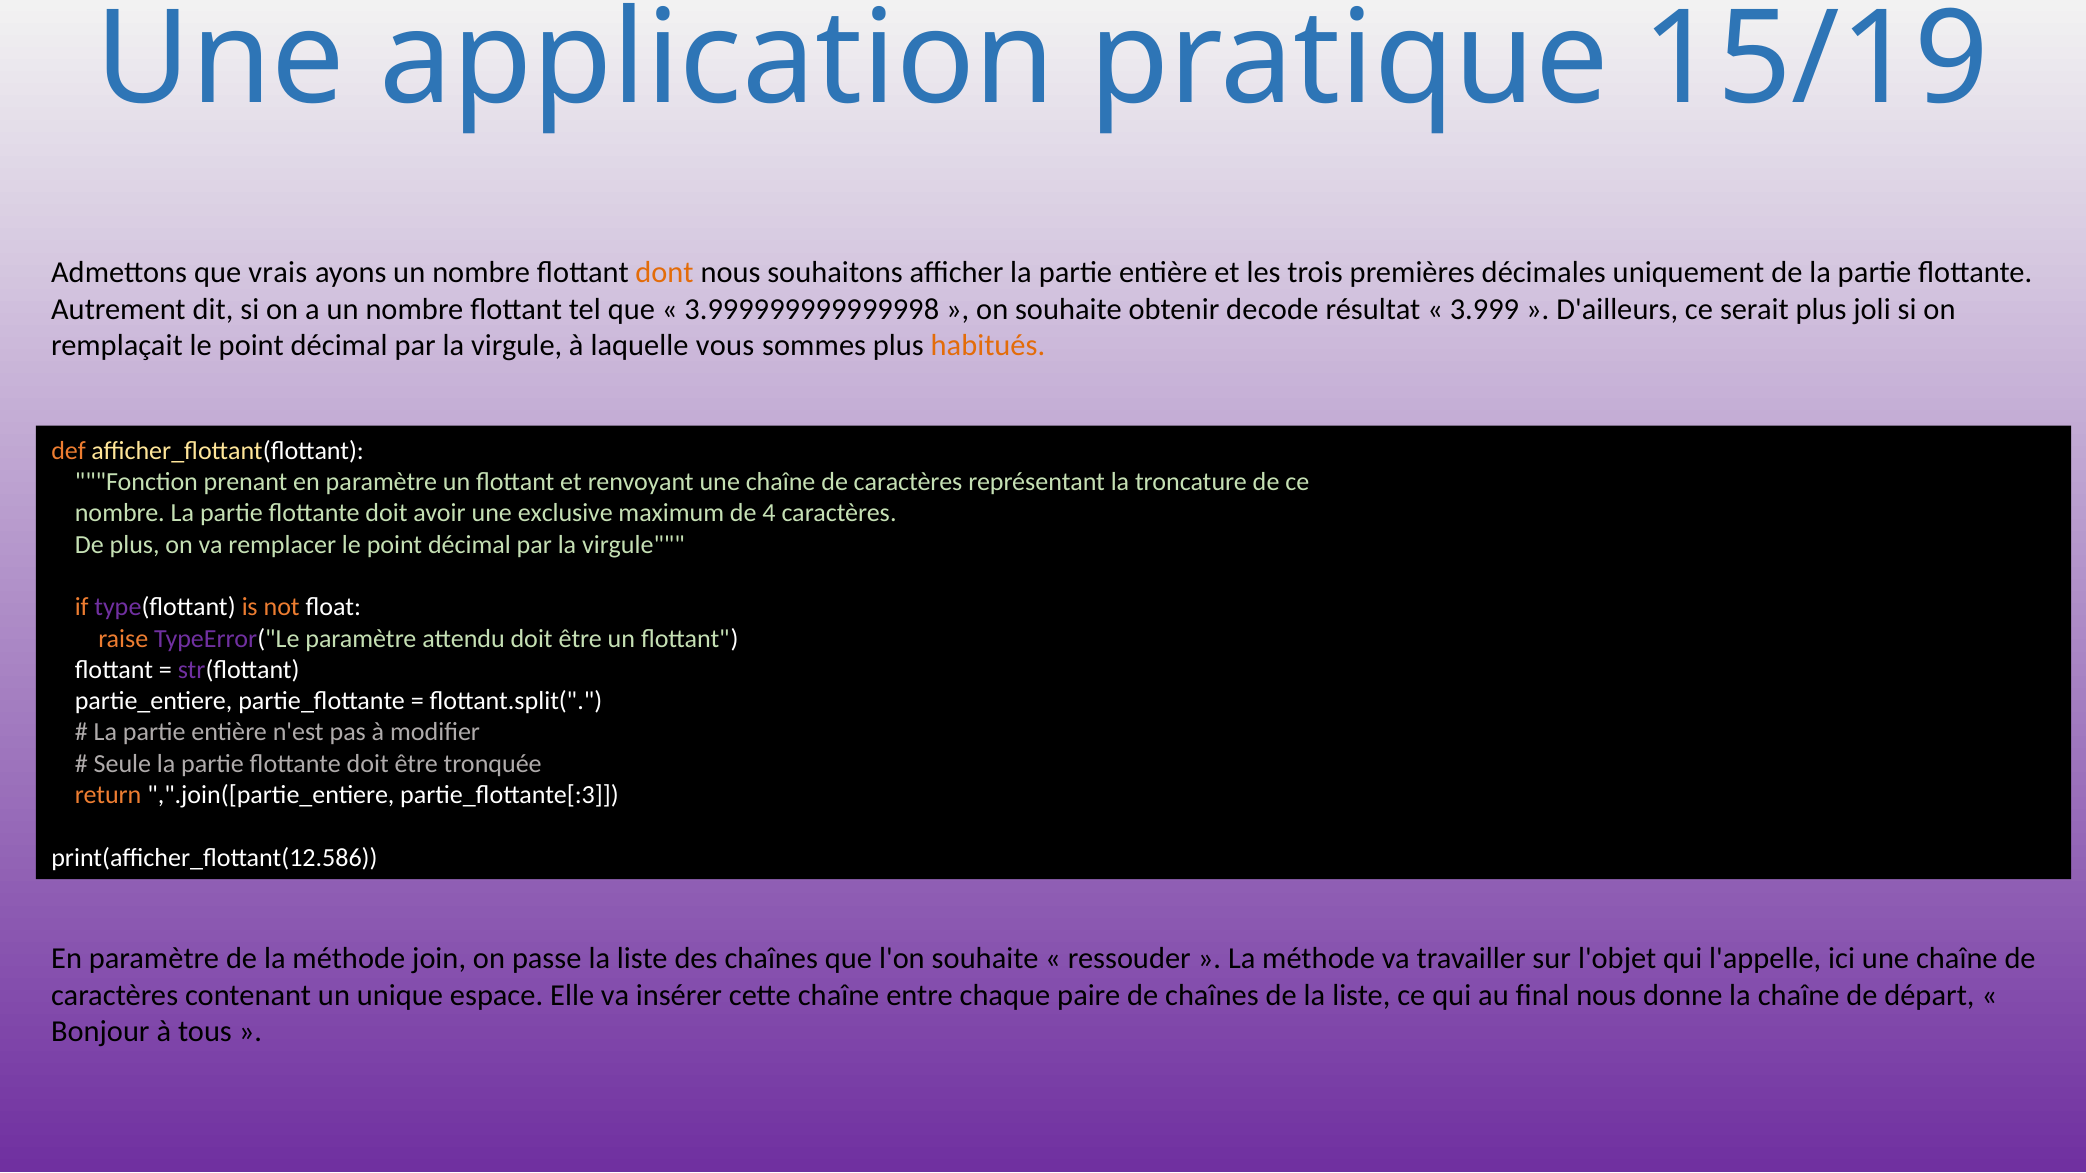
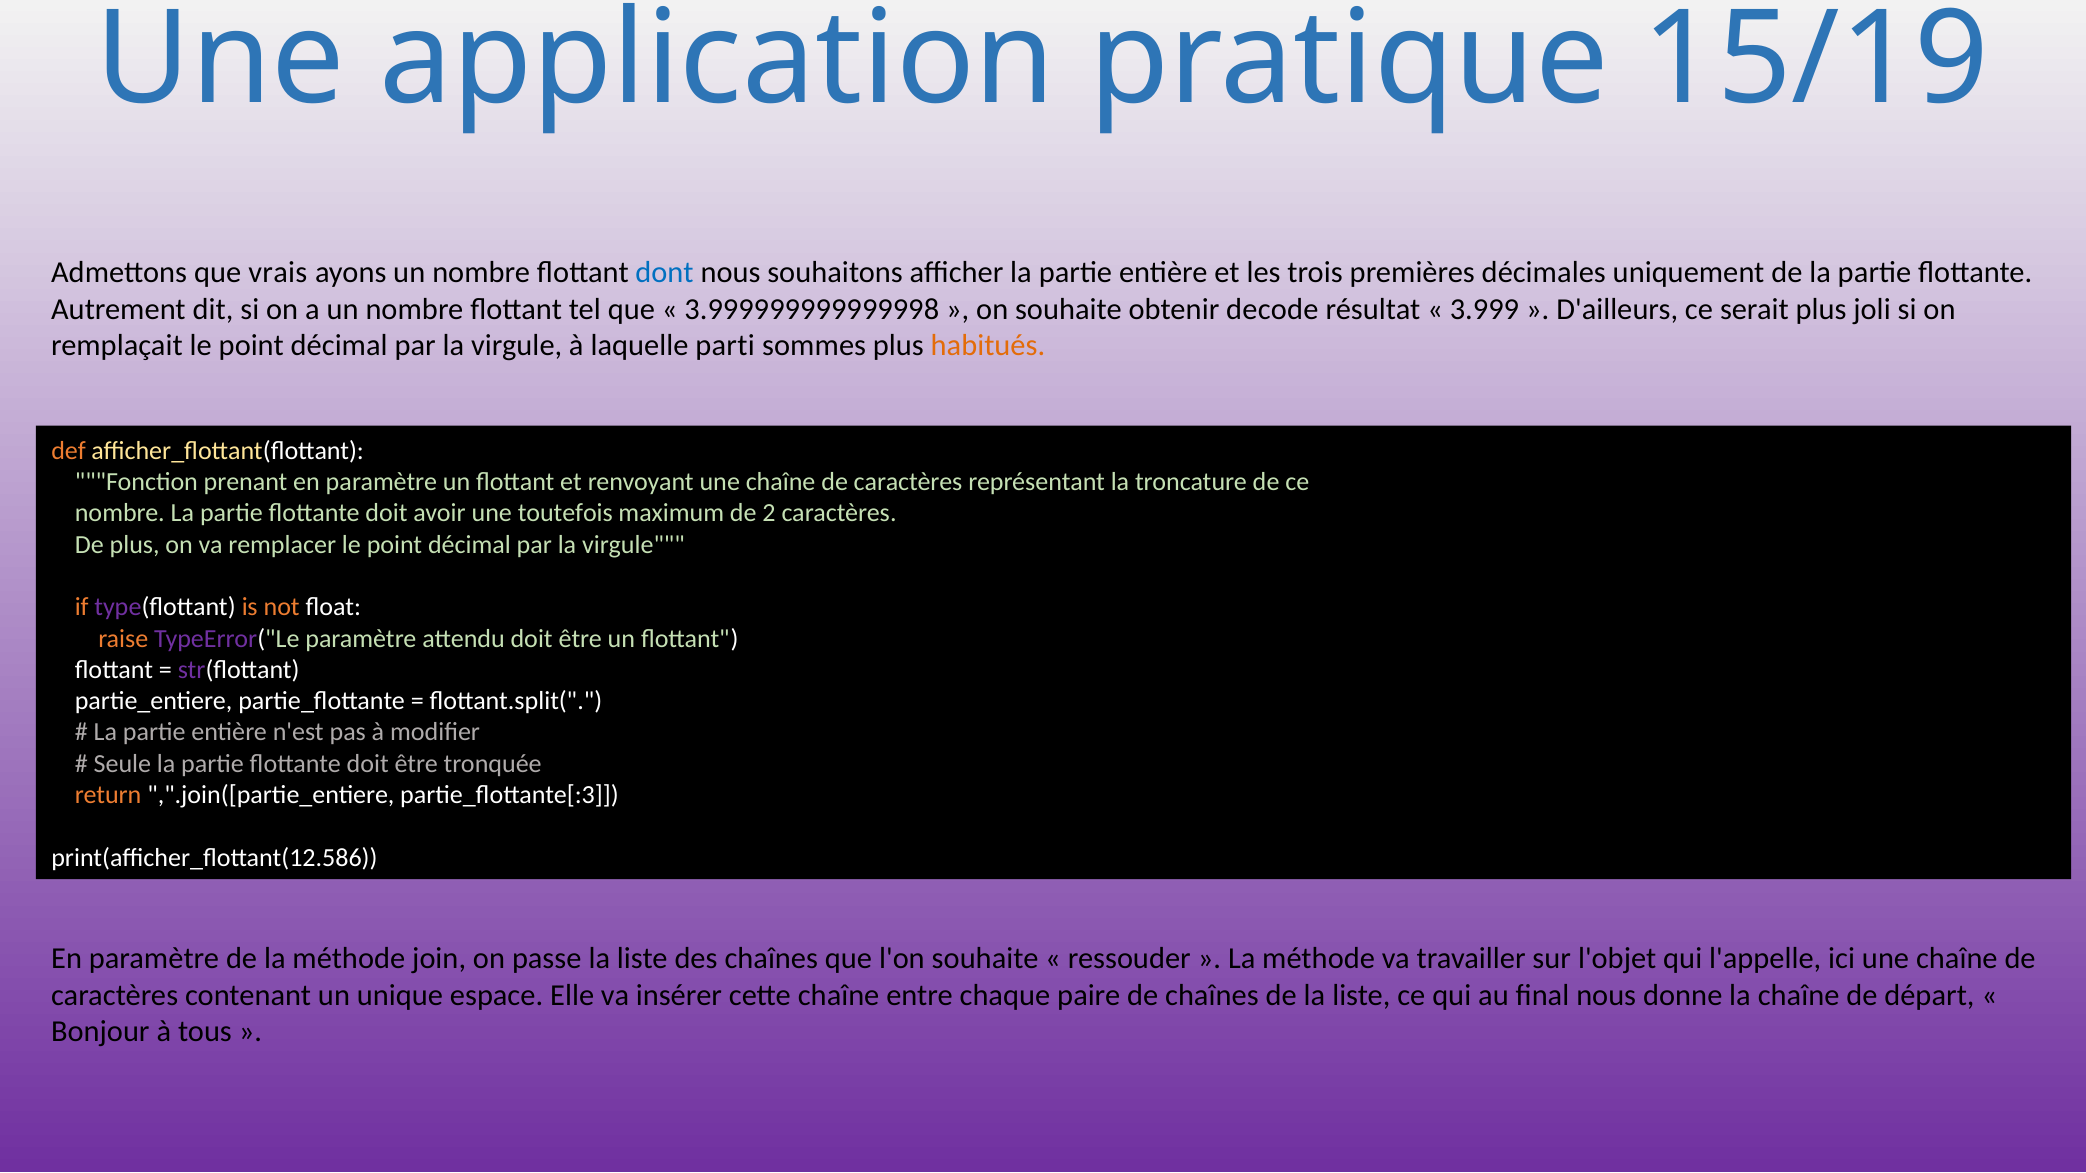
dont colour: orange -> blue
vous: vous -> parti
exclusive: exclusive -> toutefois
4: 4 -> 2
